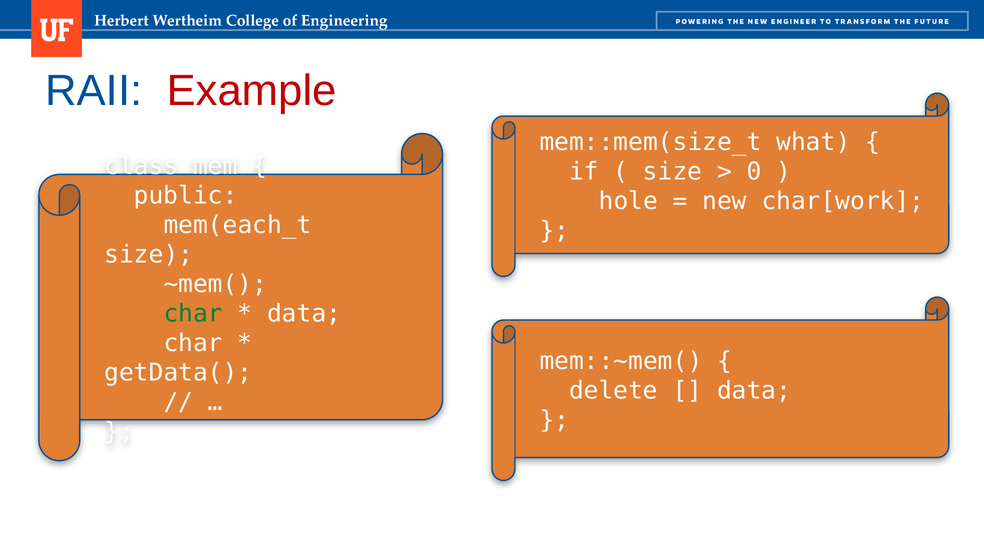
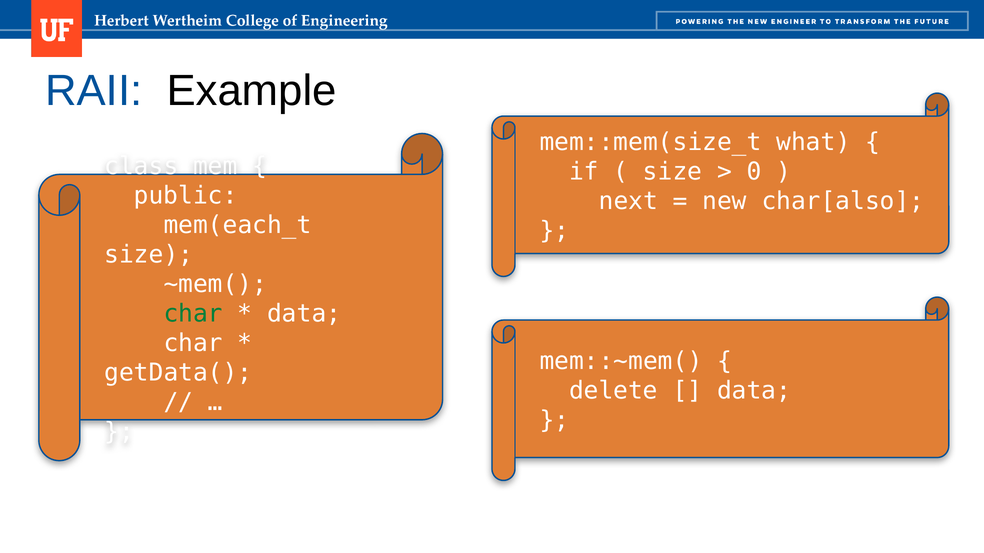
Example colour: red -> black
hole: hole -> next
char[work: char[work -> char[also
